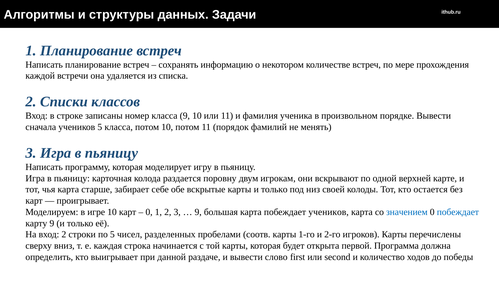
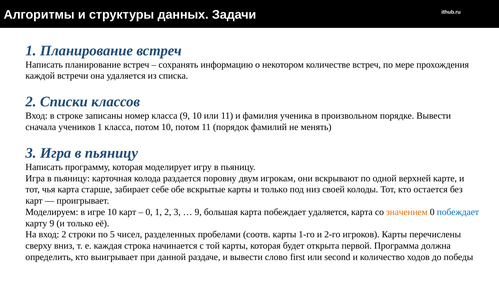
учеников 5: 5 -> 1
побеждает учеников: учеников -> удаляется
значением colour: blue -> orange
